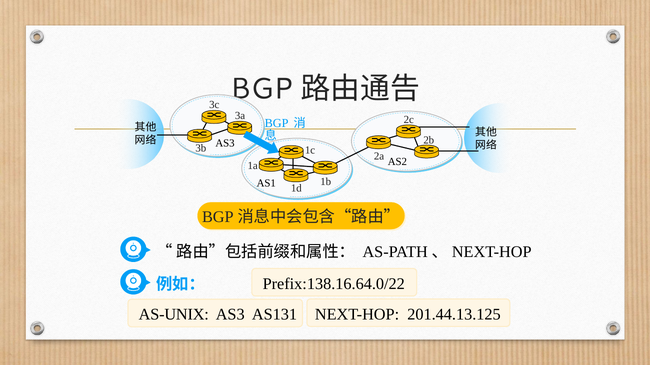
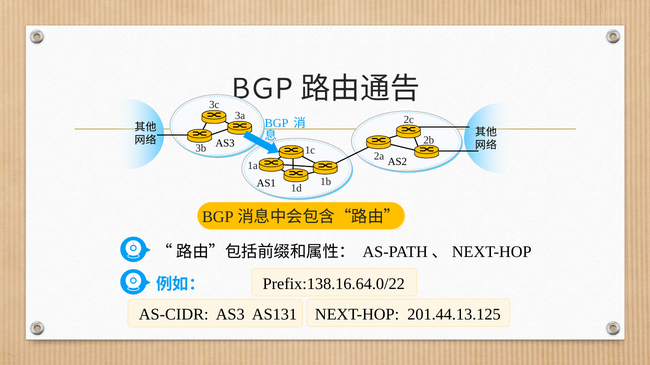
AS-UNIX: AS-UNIX -> AS-CIDR
